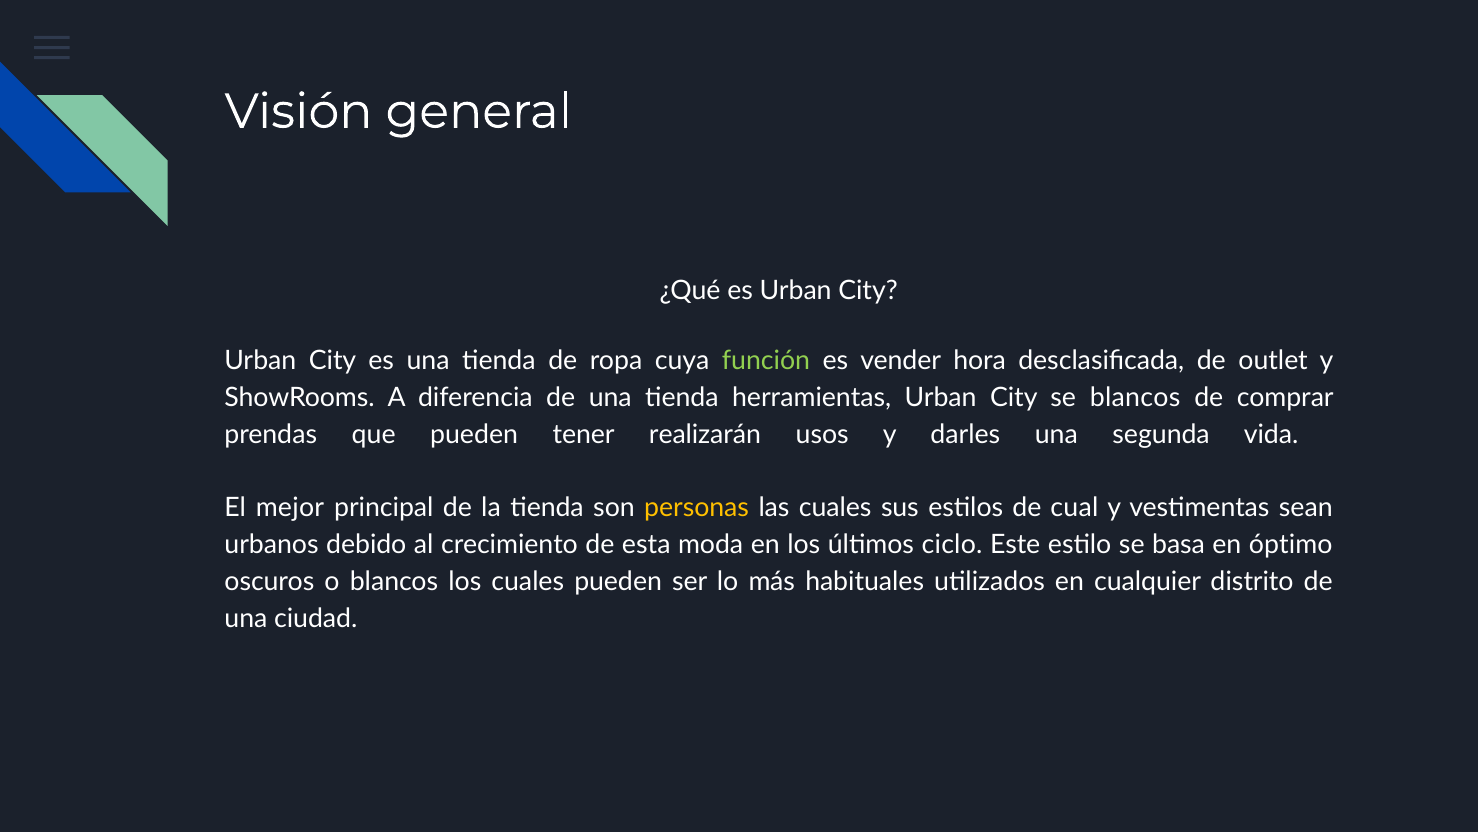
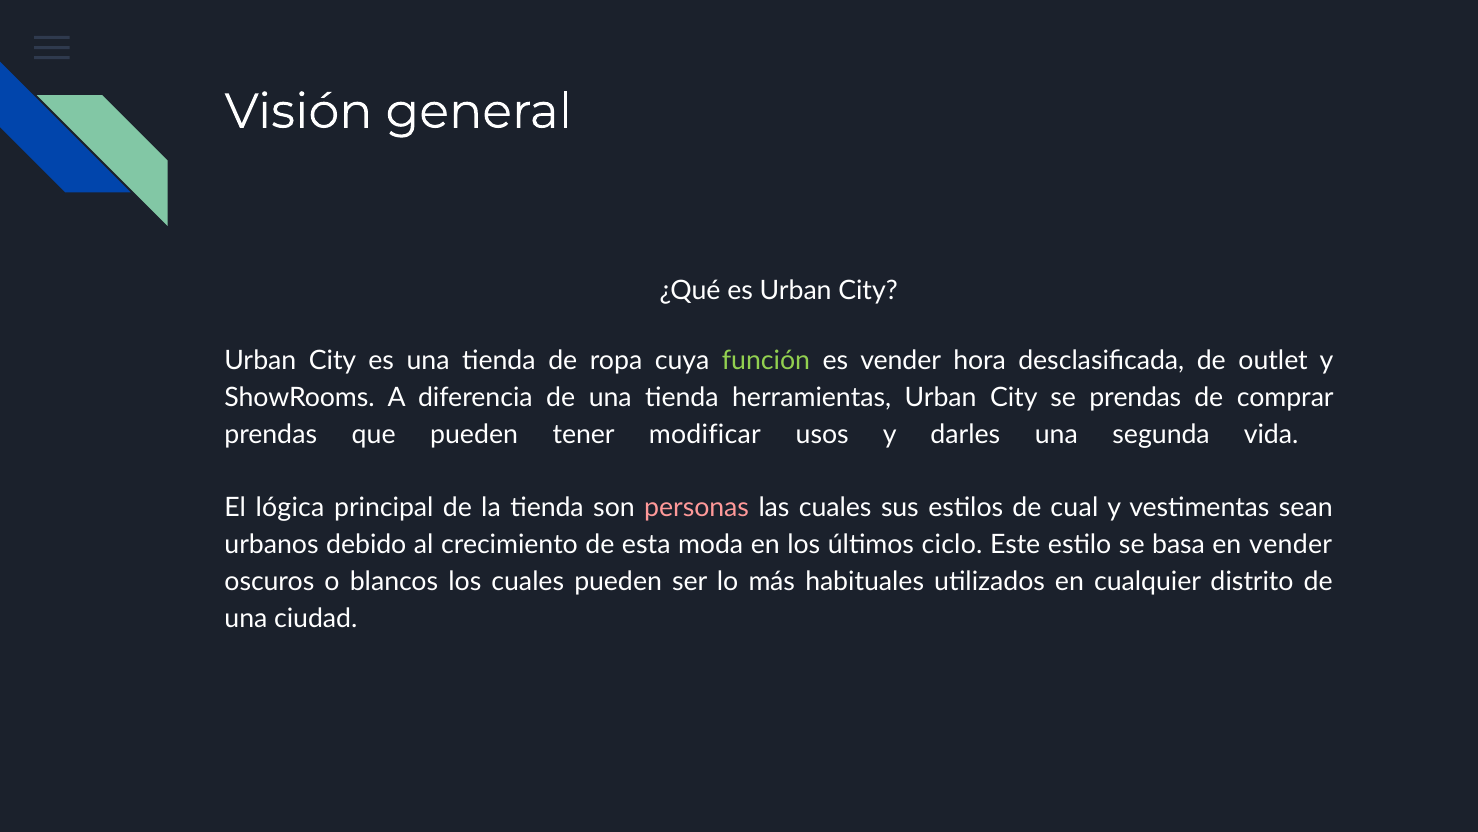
se blancos: blancos -> prendas
realizarán: realizarán -> modificar
mejor: mejor -> lógica
personas colour: yellow -> pink
en óptimo: óptimo -> vender
